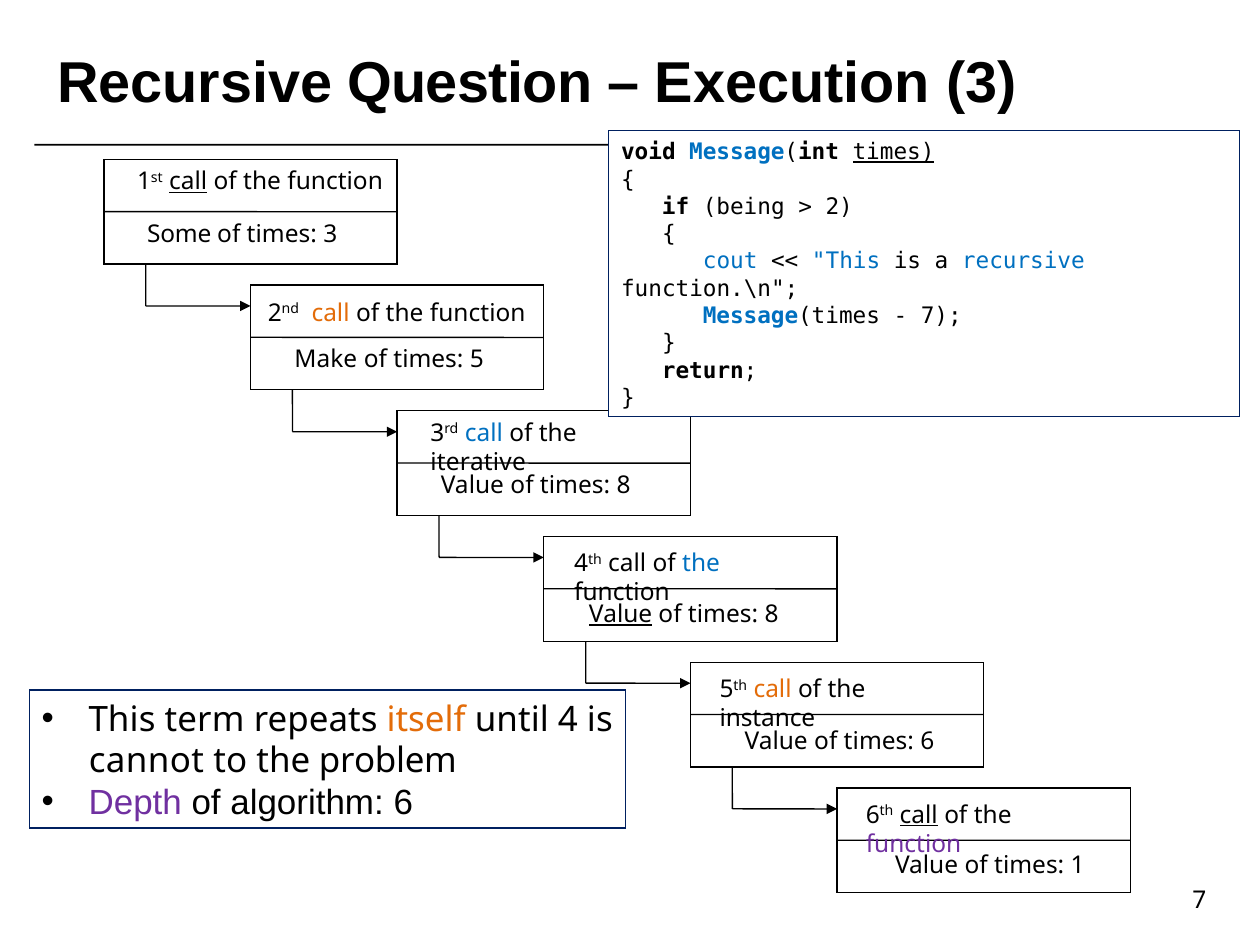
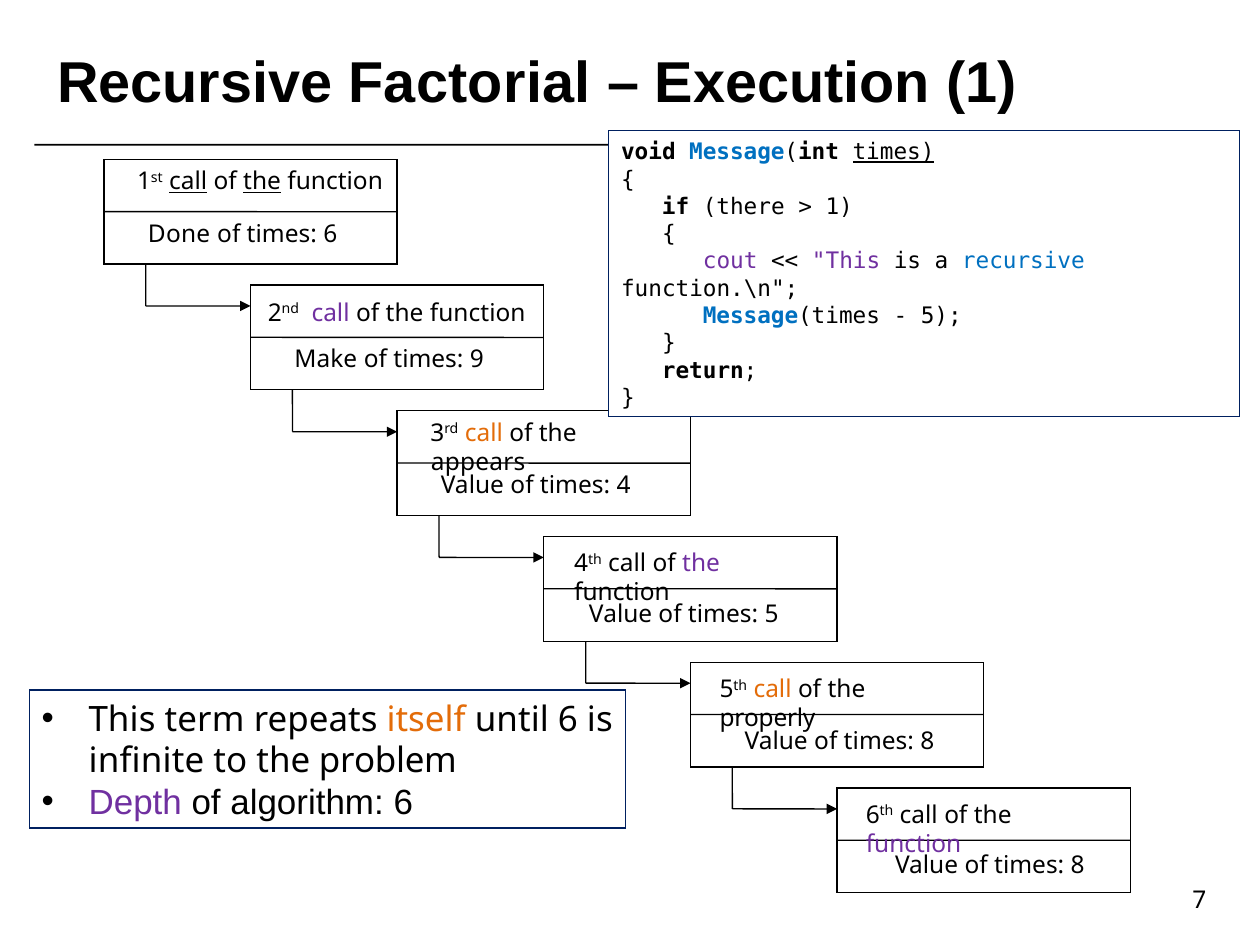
Question: Question -> Factorial
Execution 3: 3 -> 1
the at (262, 182) underline: none -> present
being: being -> there
2 at (839, 207): 2 -> 1
Some: Some -> Done
times 3: 3 -> 6
cout colour: blue -> purple
This at (846, 261) colour: blue -> purple
call at (331, 313) colour: orange -> purple
7 at (941, 316): 7 -> 5
5: 5 -> 9
call at (484, 433) colour: blue -> orange
iterative: iterative -> appears
8 at (624, 486): 8 -> 4
the at (701, 563) colour: blue -> purple
Value at (620, 614) underline: present -> none
8 at (772, 614): 8 -> 5
until 4: 4 -> 6
instance: instance -> properly
6 at (927, 742): 6 -> 8
cannot: cannot -> infinite
call at (919, 815) underline: present -> none
1 at (1078, 865): 1 -> 8
